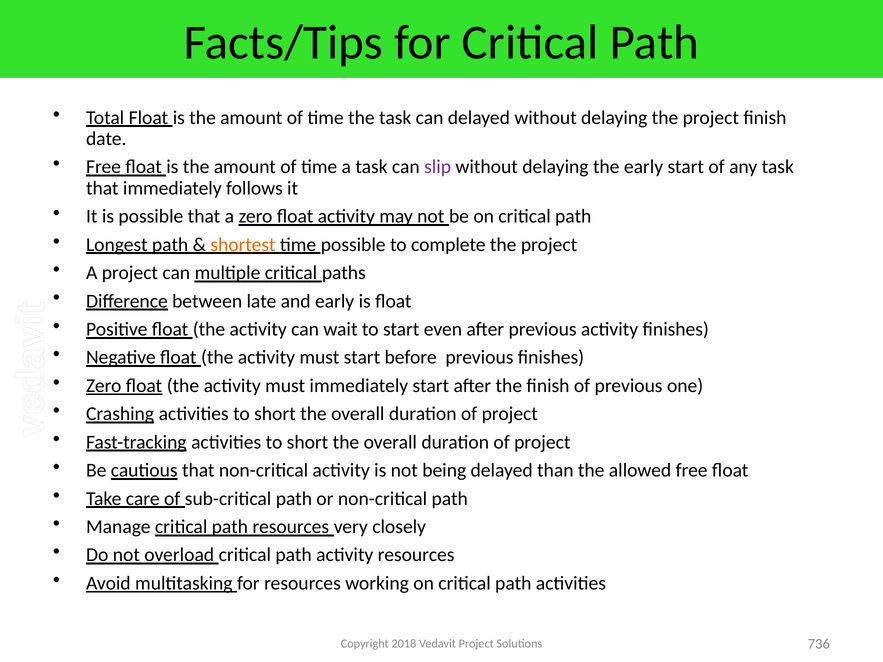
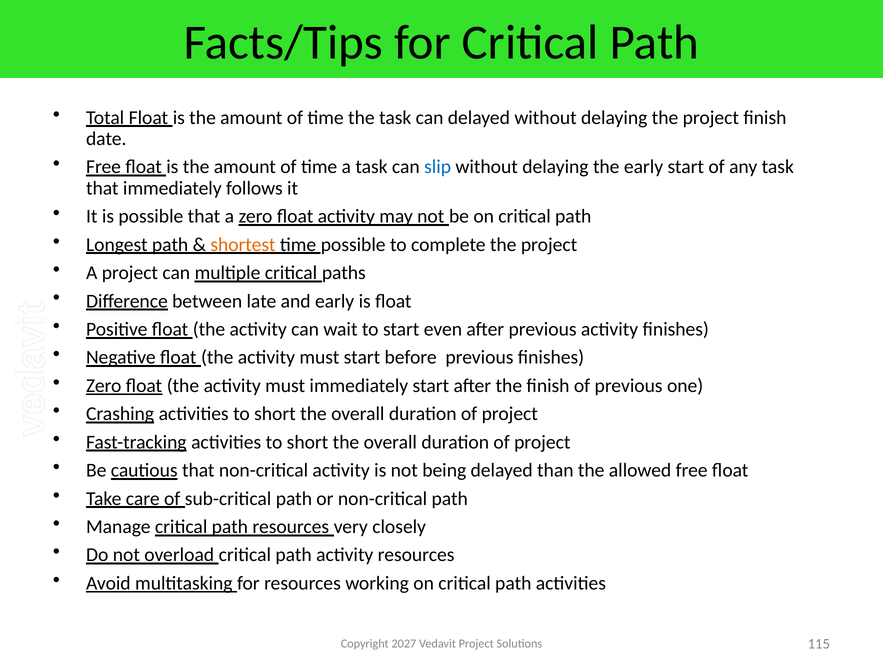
slip colour: purple -> blue
2018: 2018 -> 2027
736: 736 -> 115
